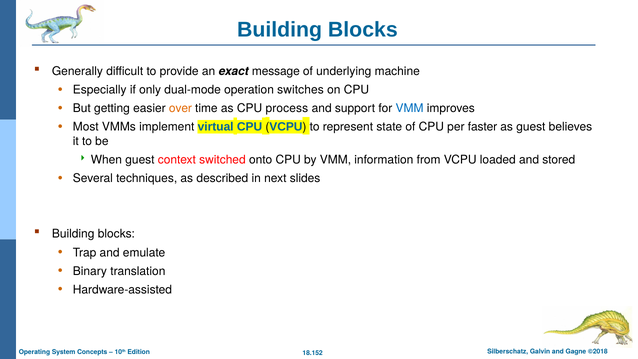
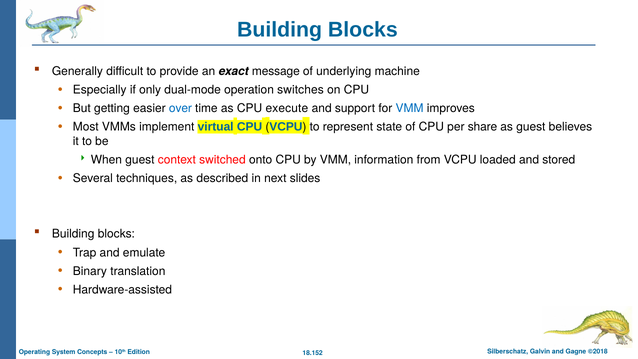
over colour: orange -> blue
process: process -> execute
faster: faster -> share
